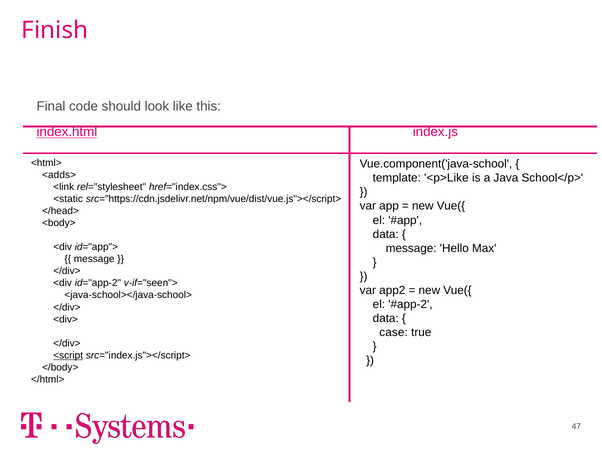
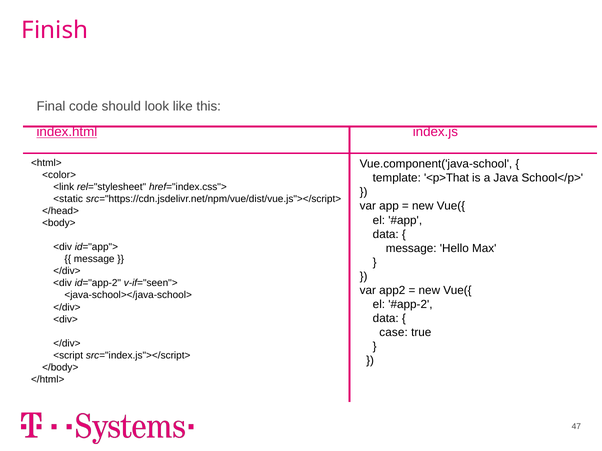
<adds>: <adds> -> <color>
<p>Like: <p>Like -> <p>That
<script underline: present -> none
